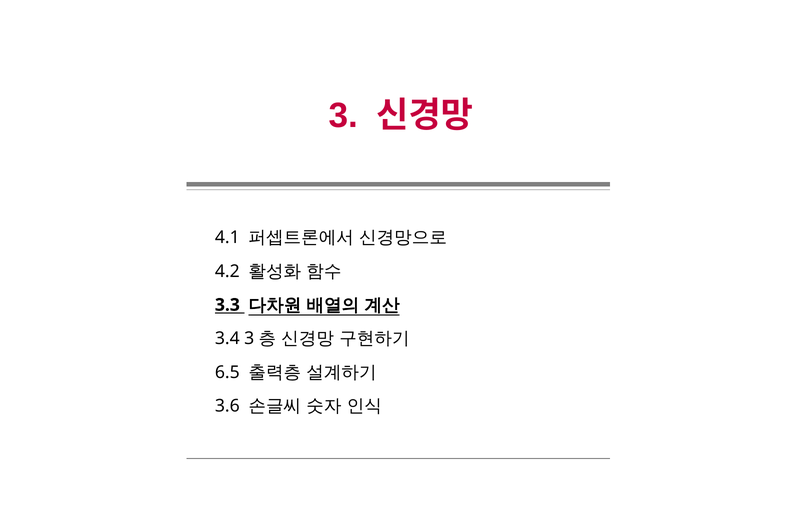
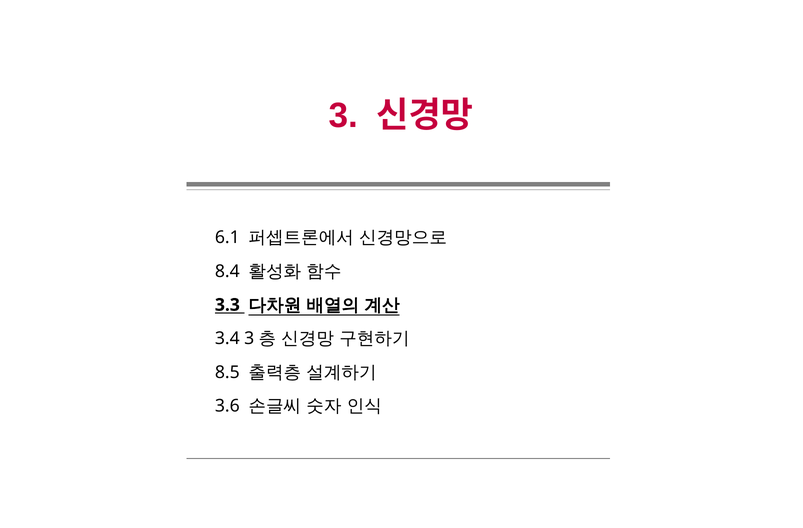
4.1: 4.1 -> 6.1
4.2: 4.2 -> 8.4
6.5: 6.5 -> 8.5
